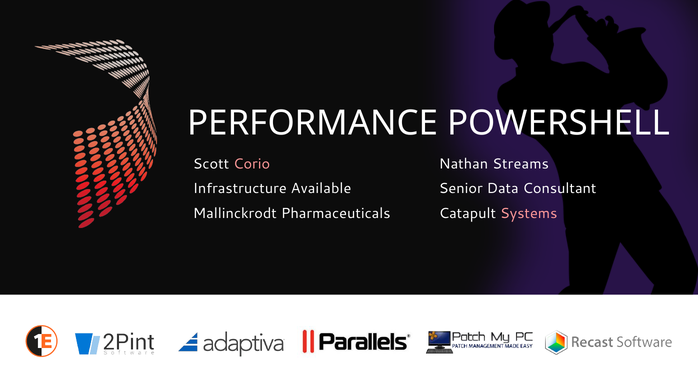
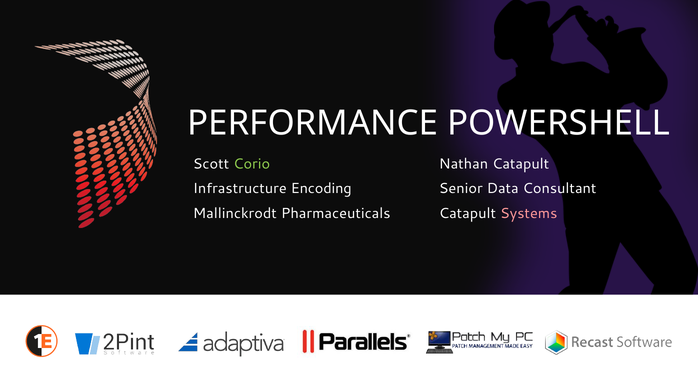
Corio colour: pink -> light green
Nathan Streams: Streams -> Catapult
Available: Available -> Encoding
